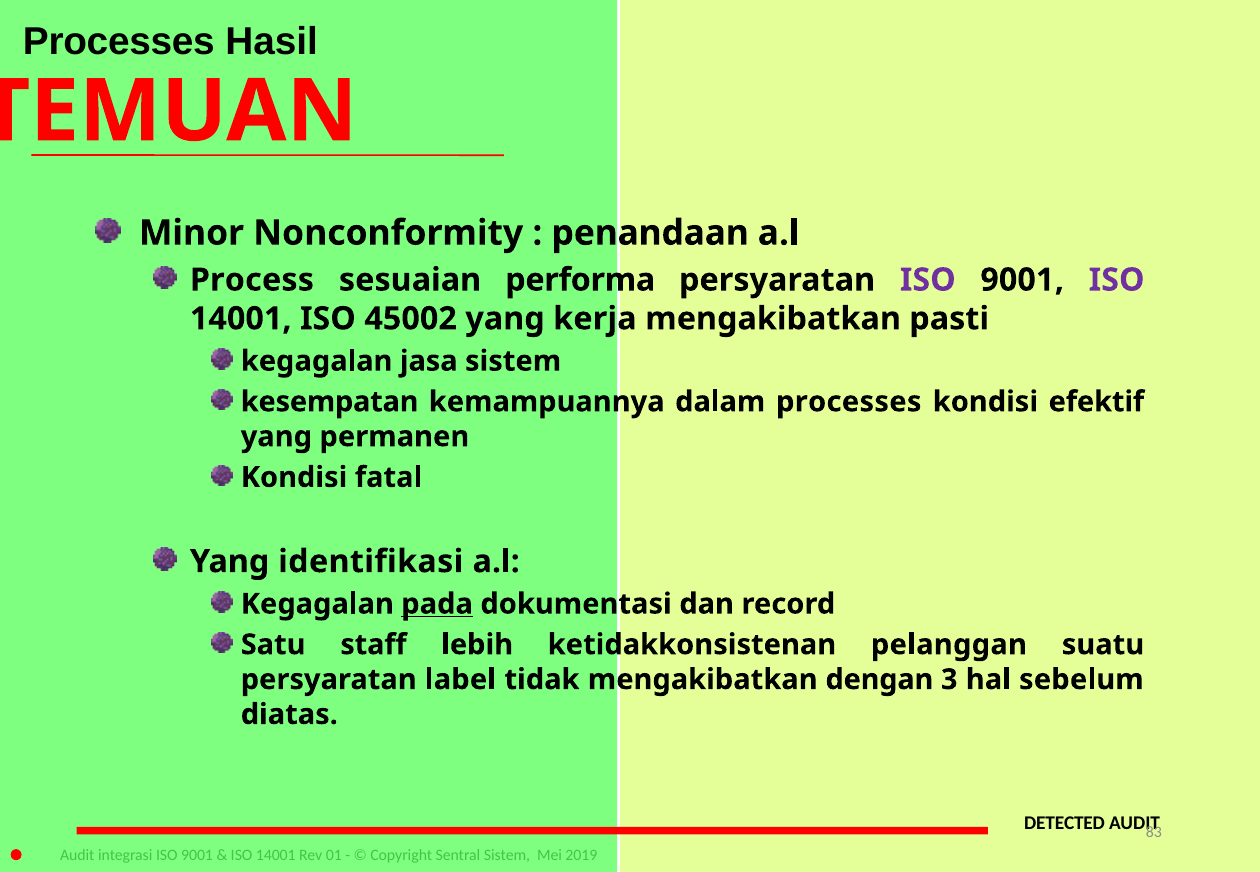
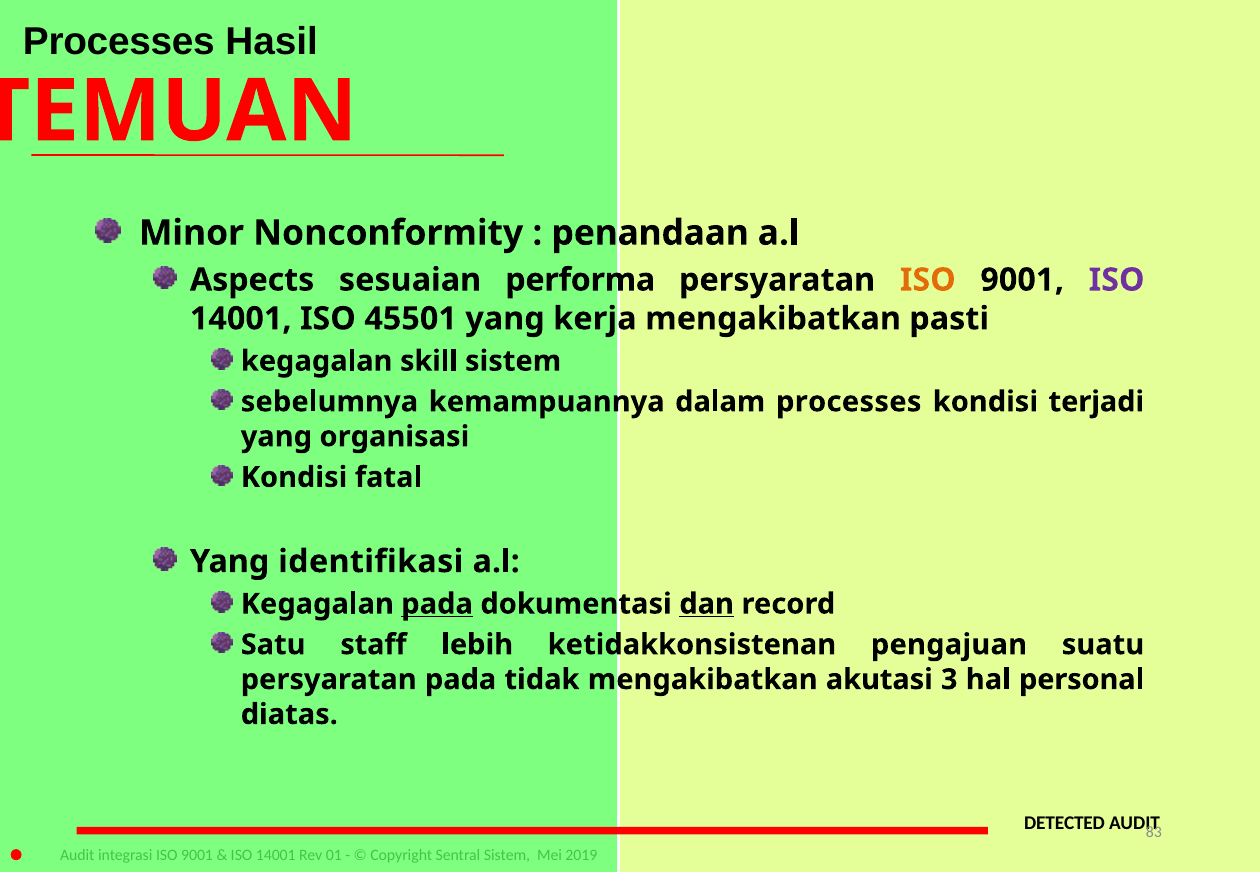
Process: Process -> Aspects
ISO at (928, 280) colour: purple -> orange
45002: 45002 -> 45501
jasa: jasa -> skill
kesempatan: kesempatan -> sebelumnya
efektif: efektif -> terjadi
permanen: permanen -> organisasi
dan underline: none -> present
pelanggan: pelanggan -> pengajuan
persyaratan label: label -> pada
dengan: dengan -> akutasi
sebelum: sebelum -> personal
